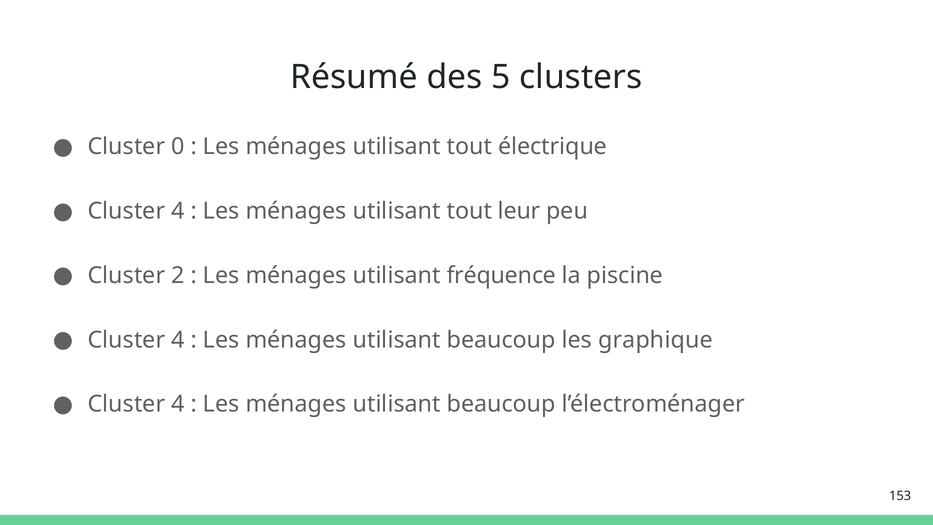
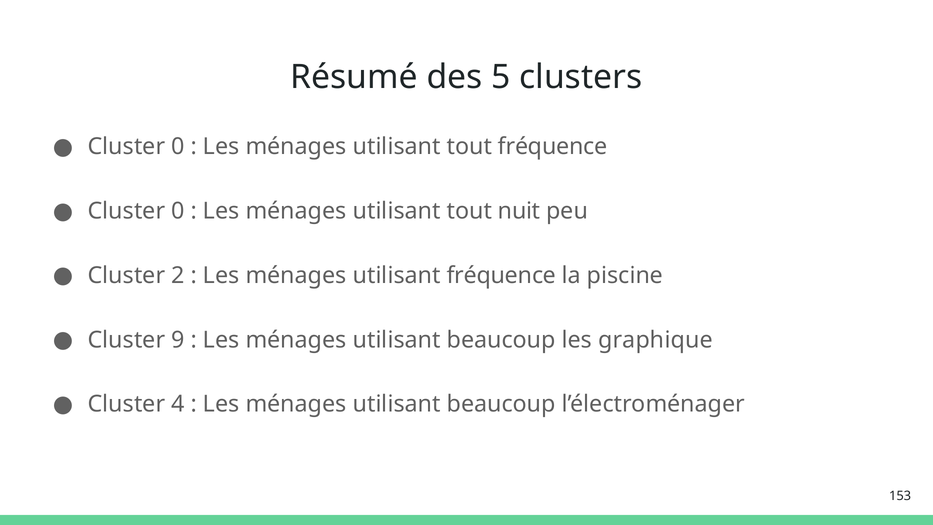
tout électrique: électrique -> fréquence
4 at (178, 211): 4 -> 0
leur: leur -> nuit
4 at (178, 340): 4 -> 9
